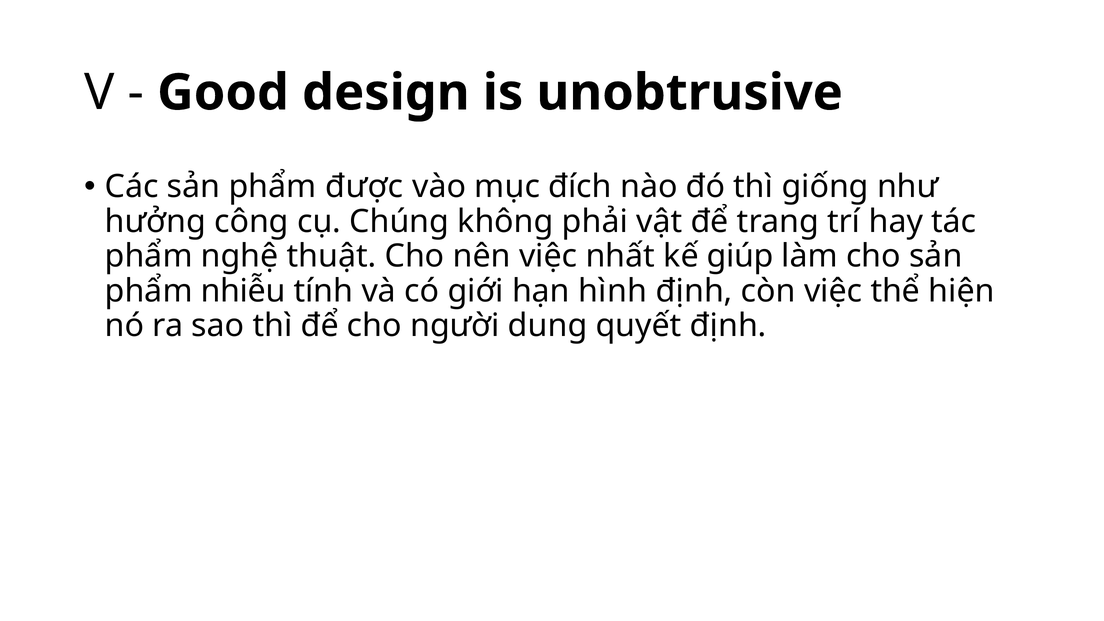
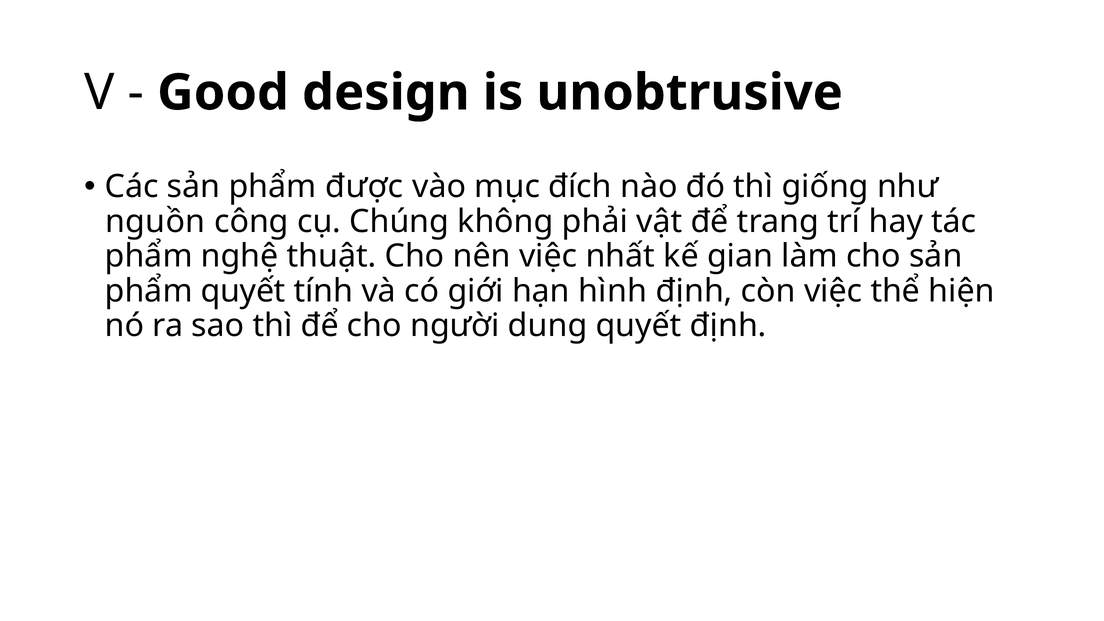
hưởng: hưởng -> nguồn
giúp: giúp -> gian
phẩm nhiễu: nhiễu -> quyết
